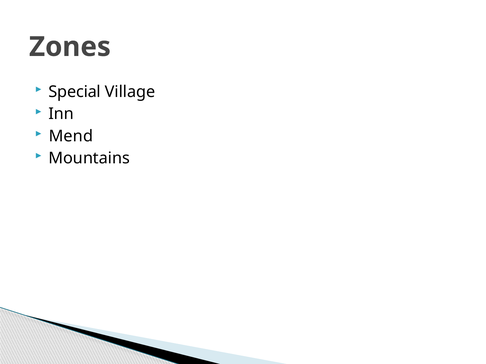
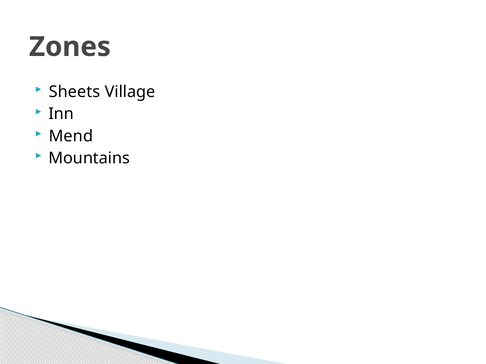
Special: Special -> Sheets
